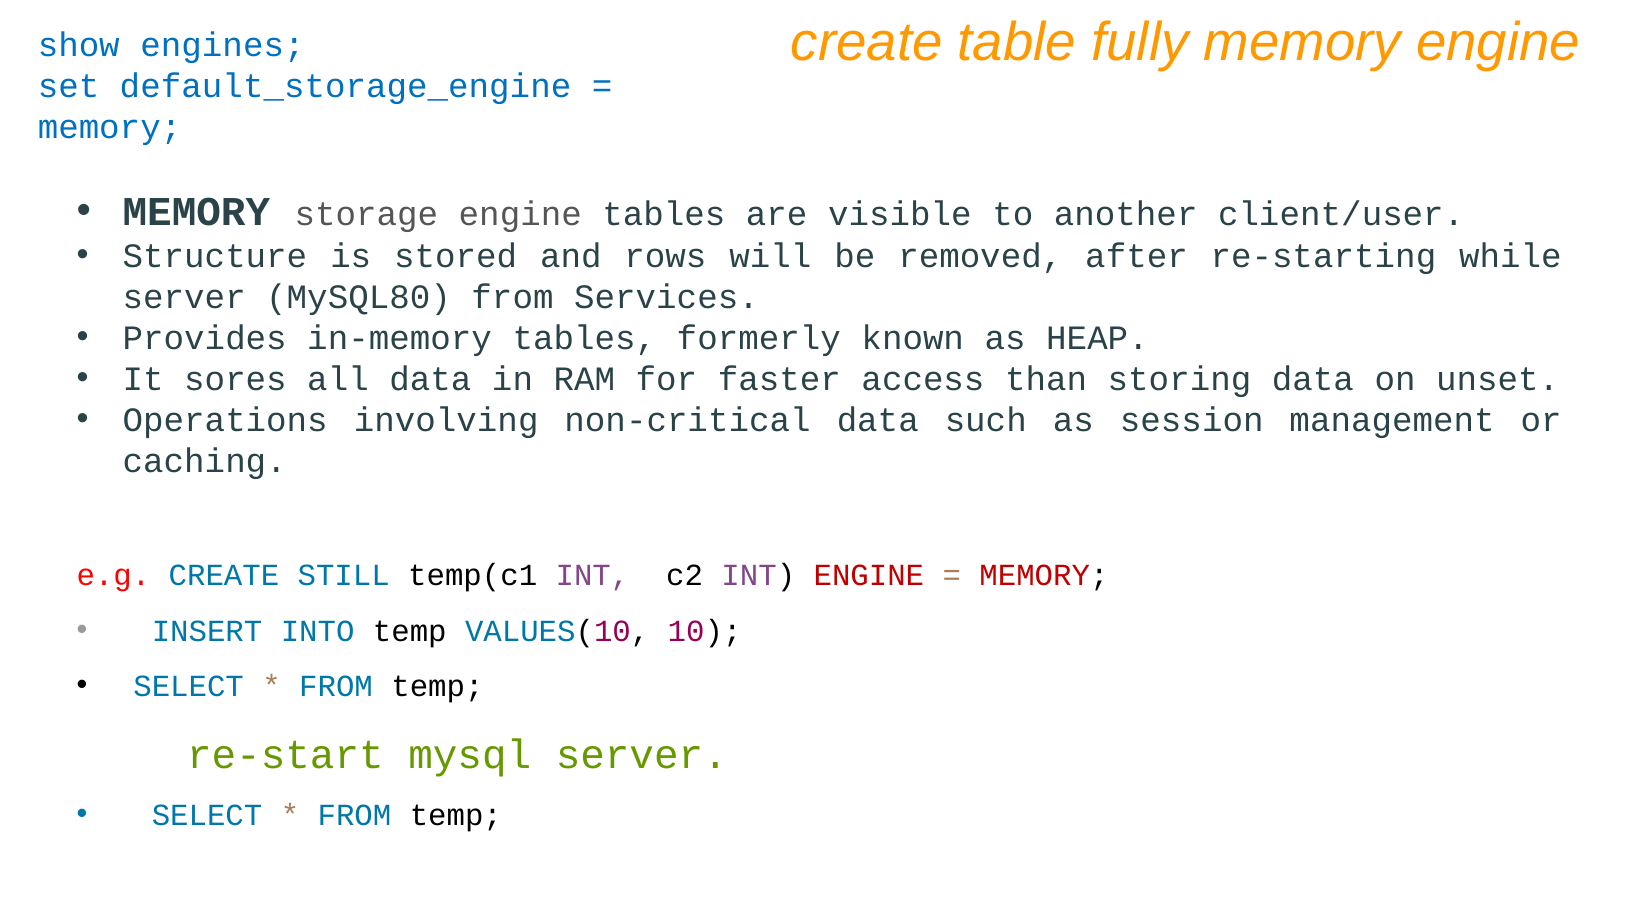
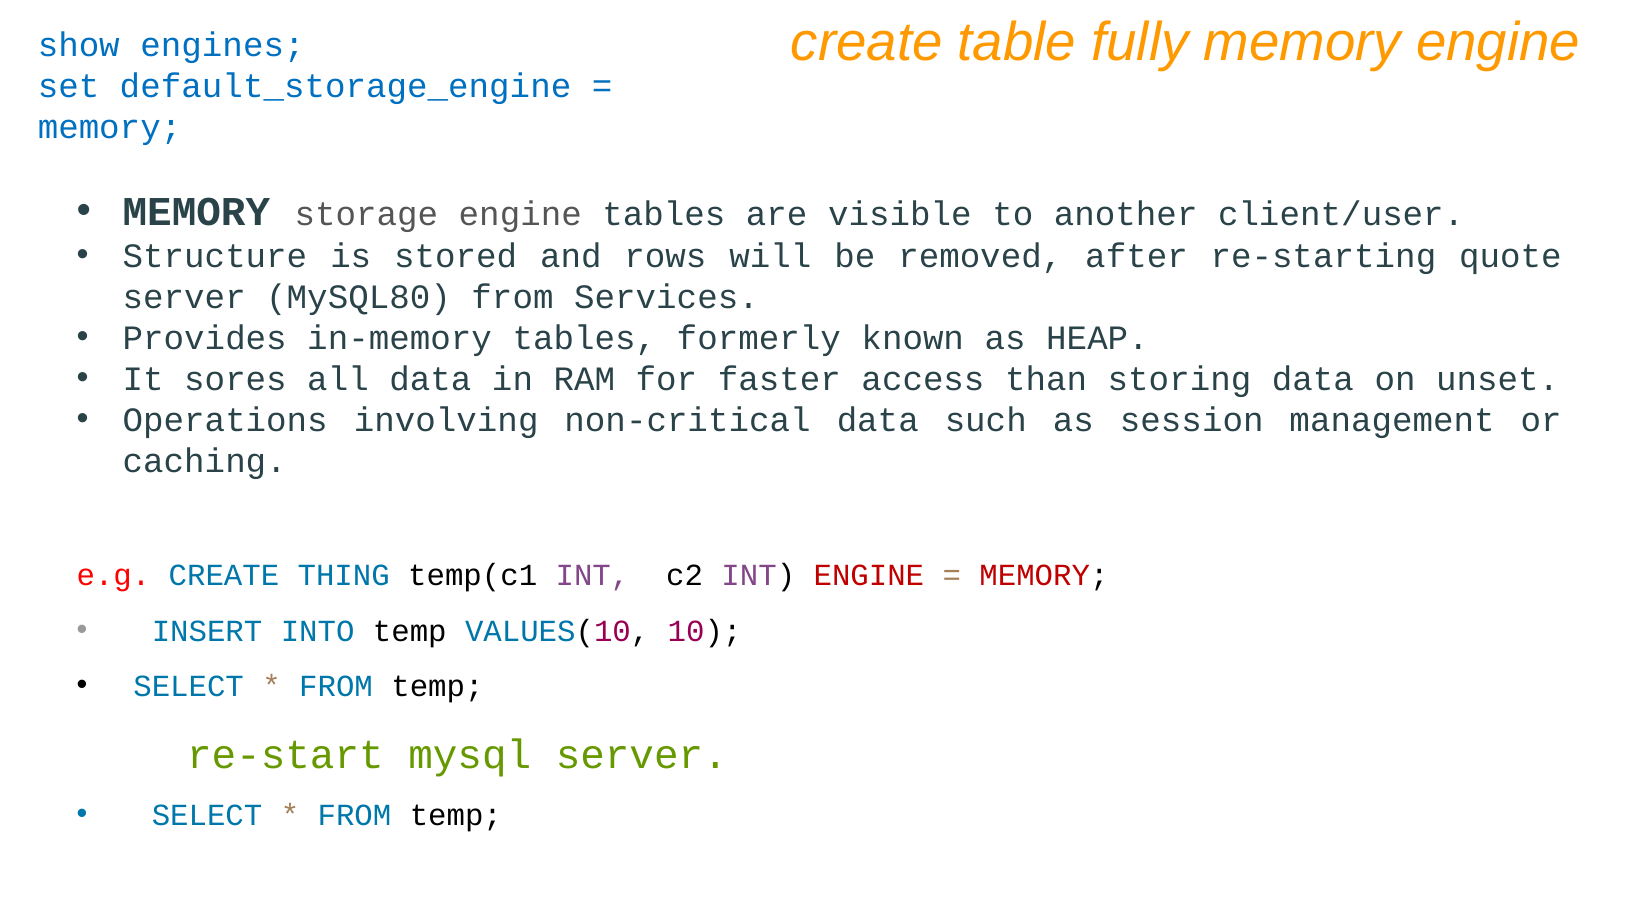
while: while -> quote
STILL: STILL -> THING
